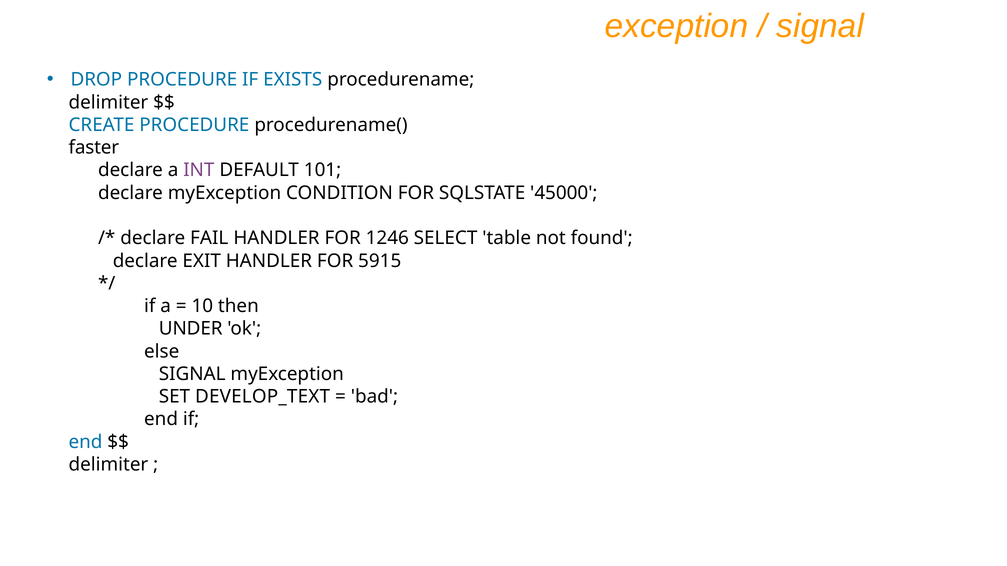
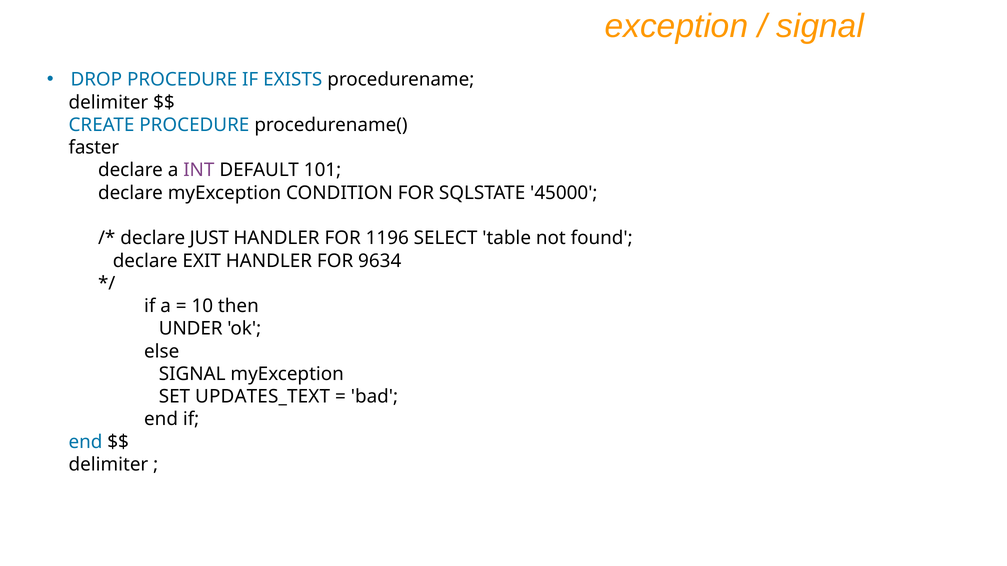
FAIL: FAIL -> JUST
1246: 1246 -> 1196
5915: 5915 -> 9634
DEVELOP_TEXT: DEVELOP_TEXT -> UPDATES_TEXT
